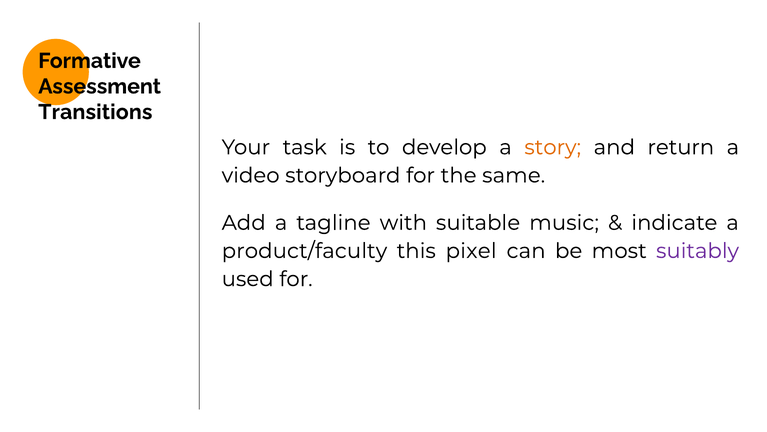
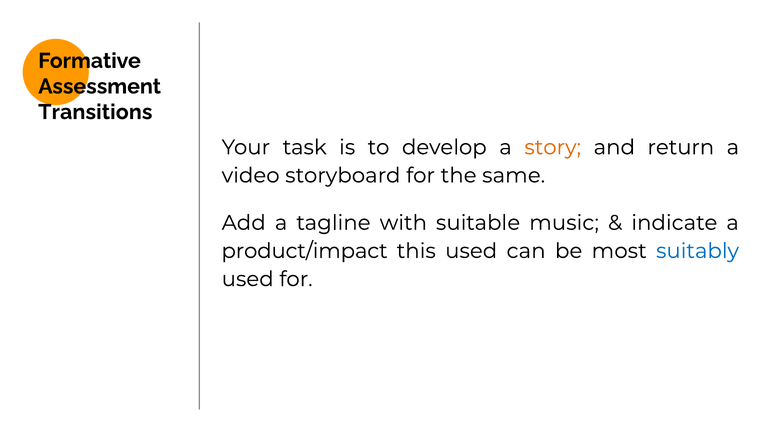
product/faculty: product/faculty -> product/impact
this pixel: pixel -> used
suitably colour: purple -> blue
